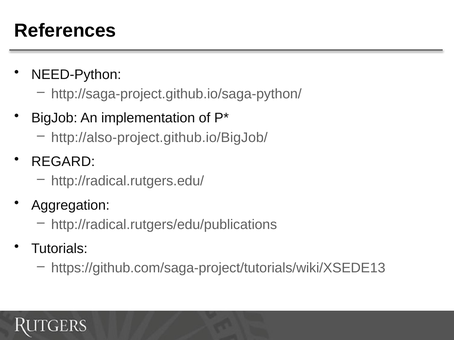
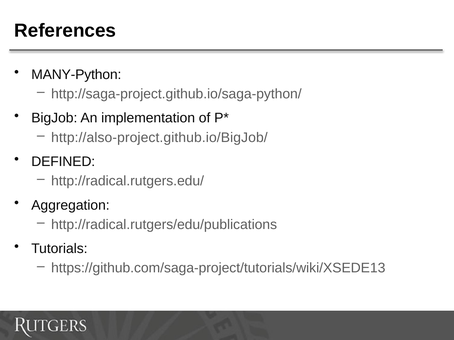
NEED-Python: NEED-Python -> MANY-Python
REGARD: REGARD -> DEFINED
